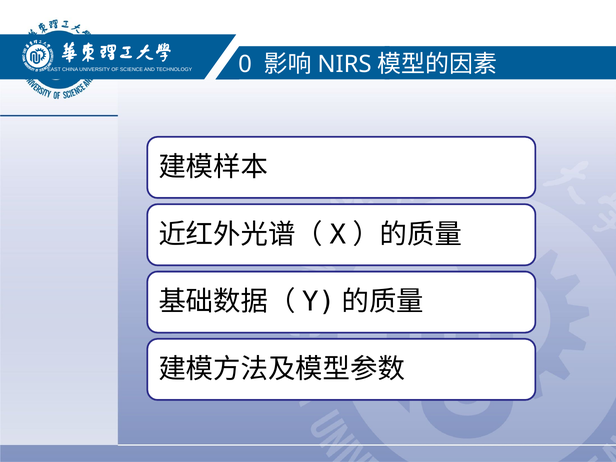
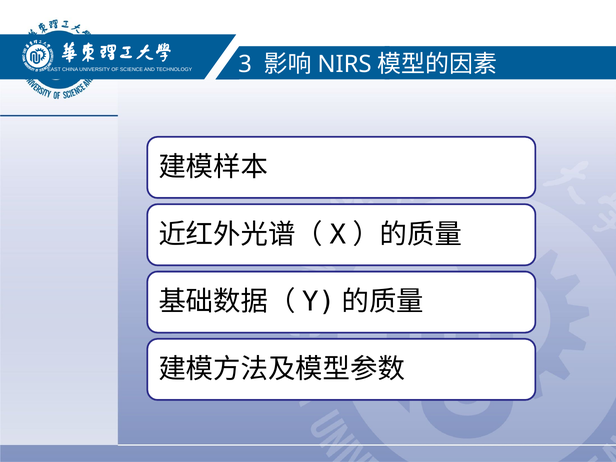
0: 0 -> 3
